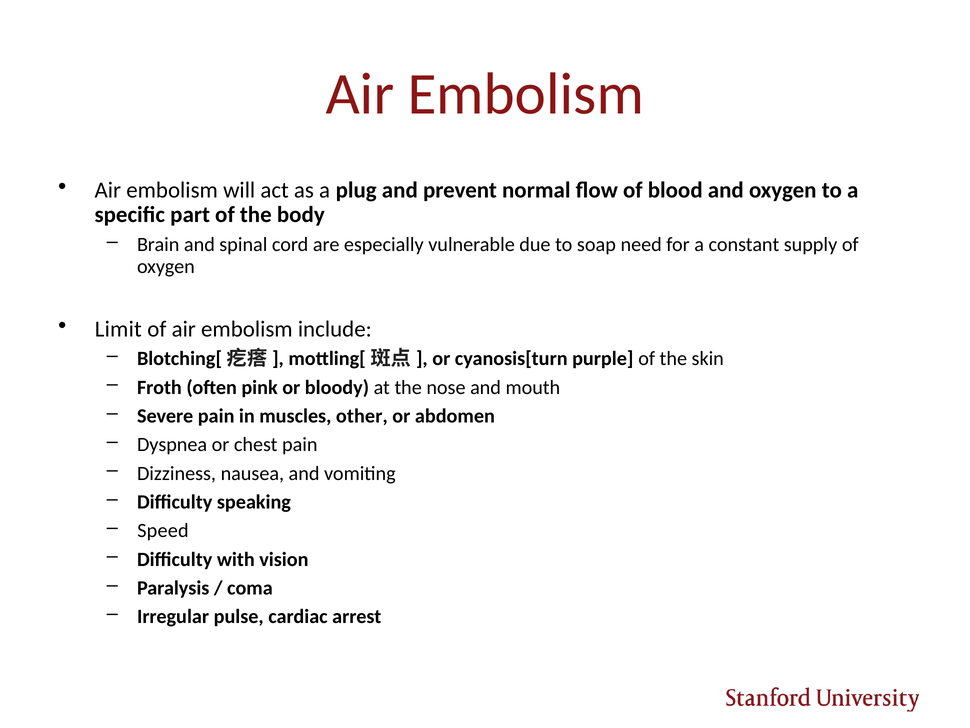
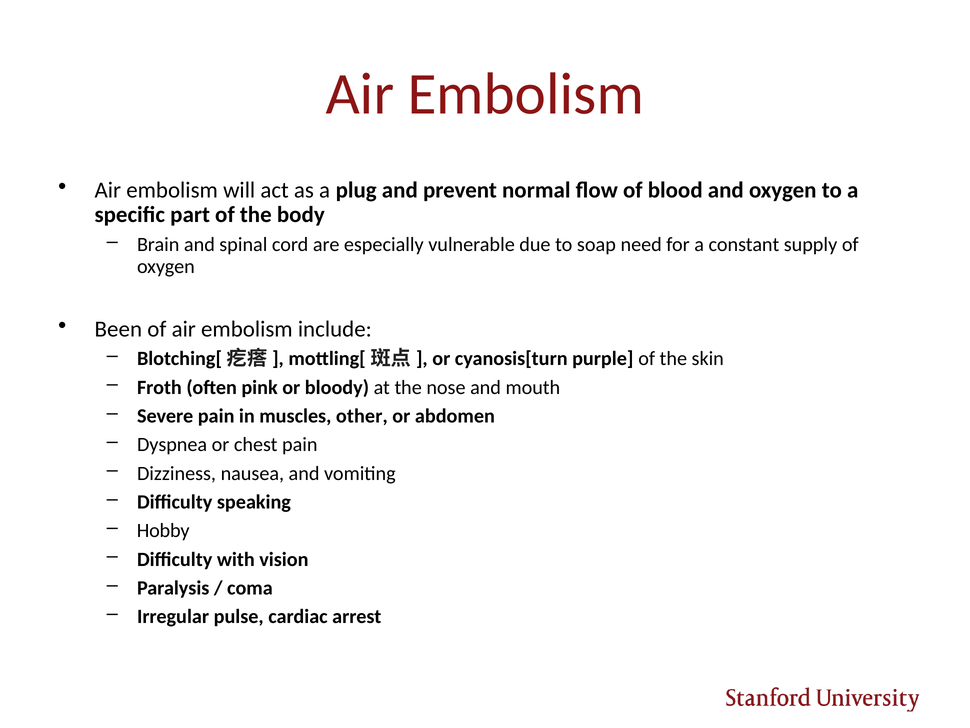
Limit: Limit -> Been
Speed: Speed -> Hobby
